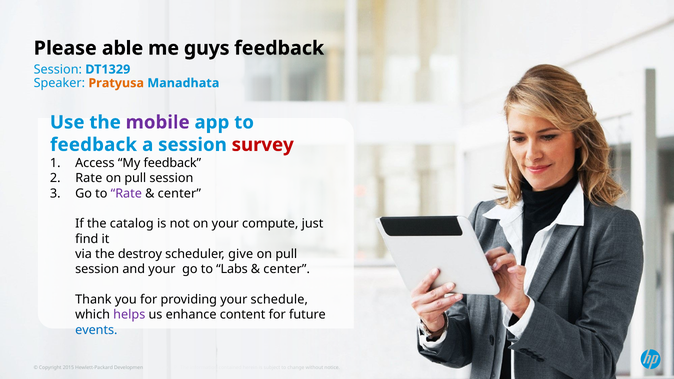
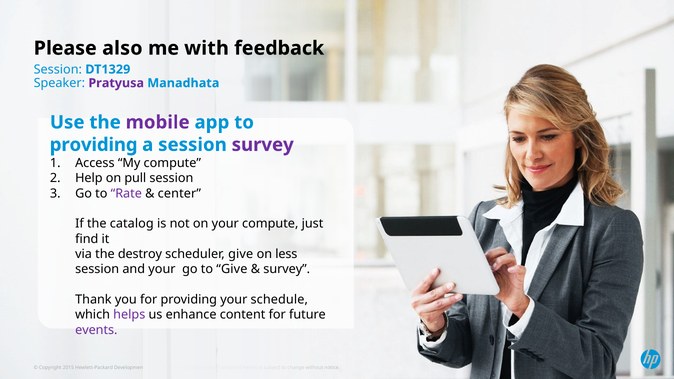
able: able -> also
guys: guys -> with
Pratyusa colour: orange -> purple
feedback at (93, 145): feedback -> providing
survey at (263, 145) colour: red -> purple
My feedback: feedback -> compute
Rate at (89, 178): Rate -> Help
pull at (286, 254): pull -> less
to Labs: Labs -> Give
center at (287, 269): center -> survey
events colour: blue -> purple
